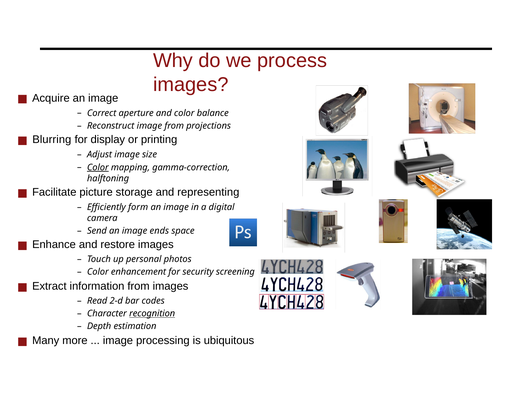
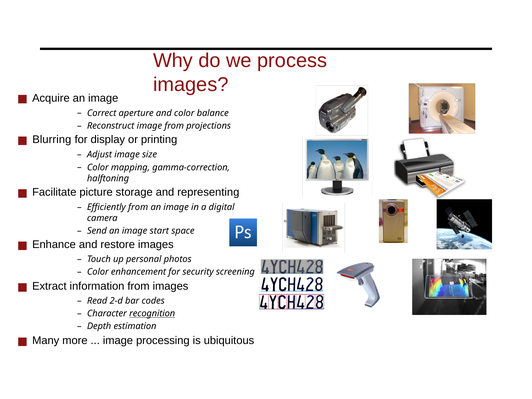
Color at (98, 167) underline: present -> none
Efficiently form: form -> from
ends: ends -> start
